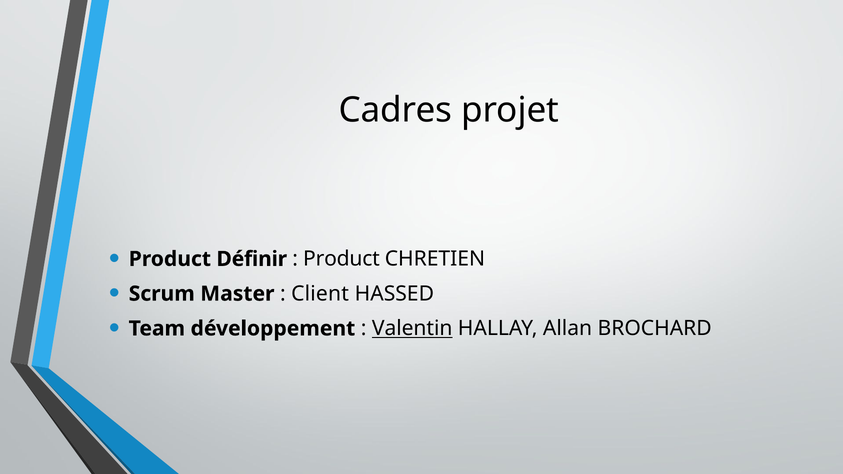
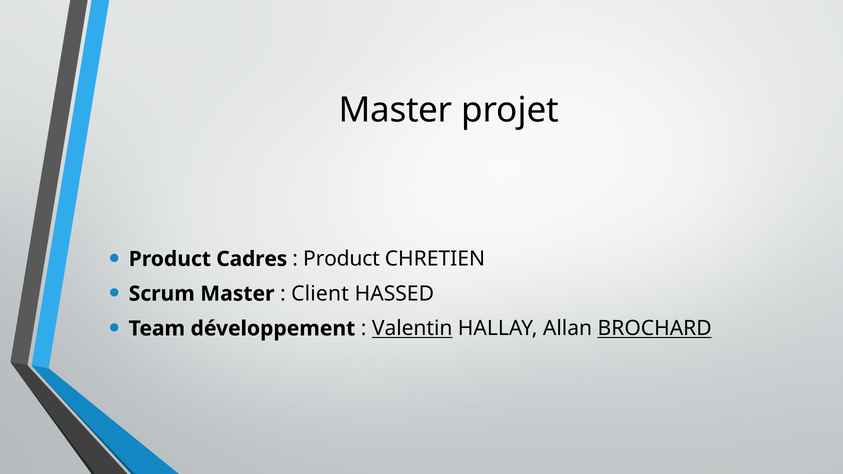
Cadres at (396, 110): Cadres -> Master
Définir: Définir -> Cadres
BROCHARD underline: none -> present
